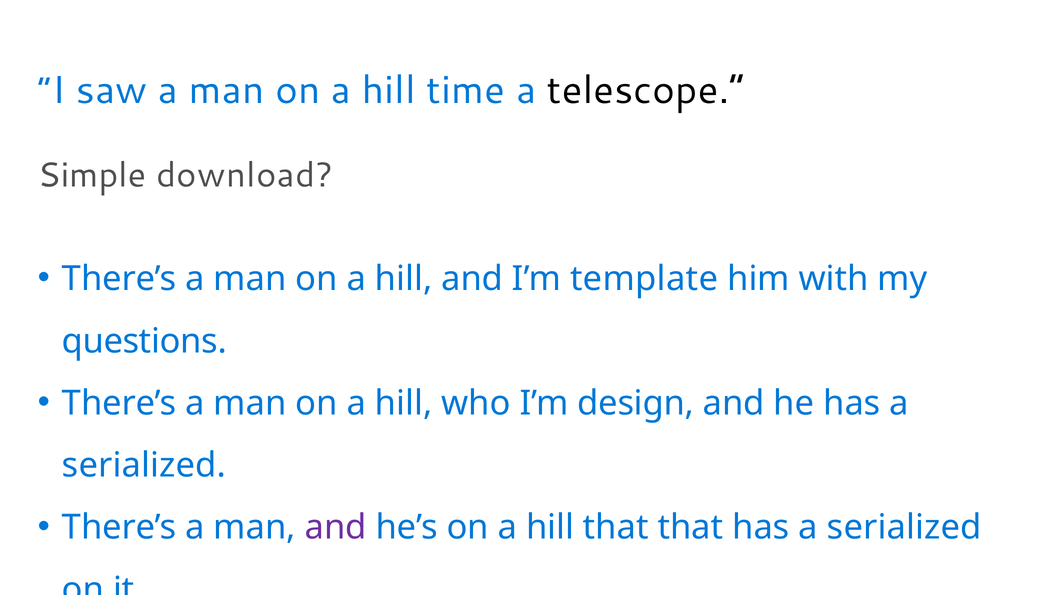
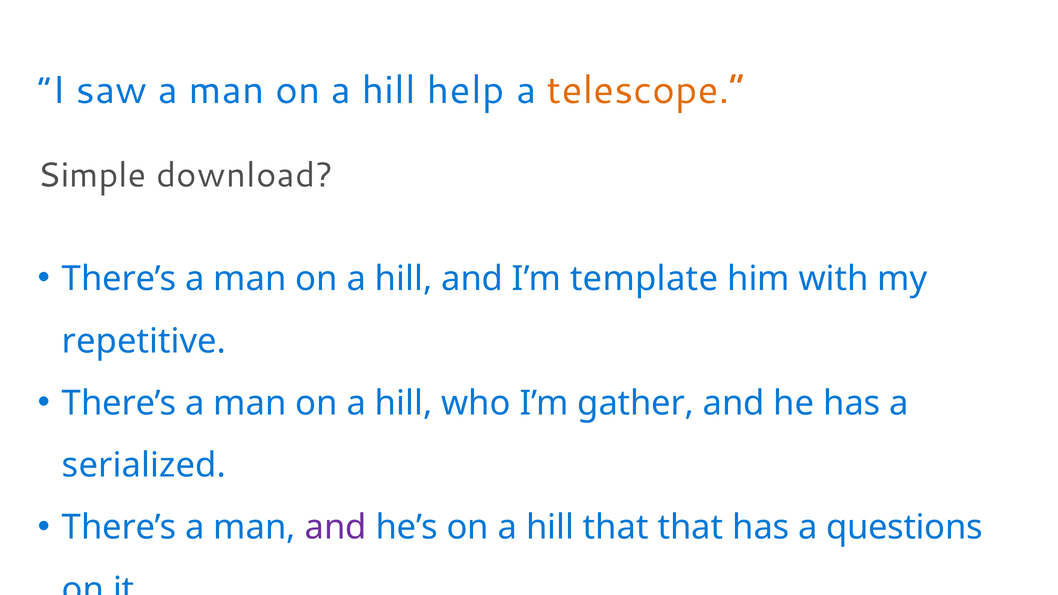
time: time -> help
telescope at (646, 90) colour: black -> orange
questions: questions -> repetitive
design: design -> gather
serialized at (904, 528): serialized -> questions
